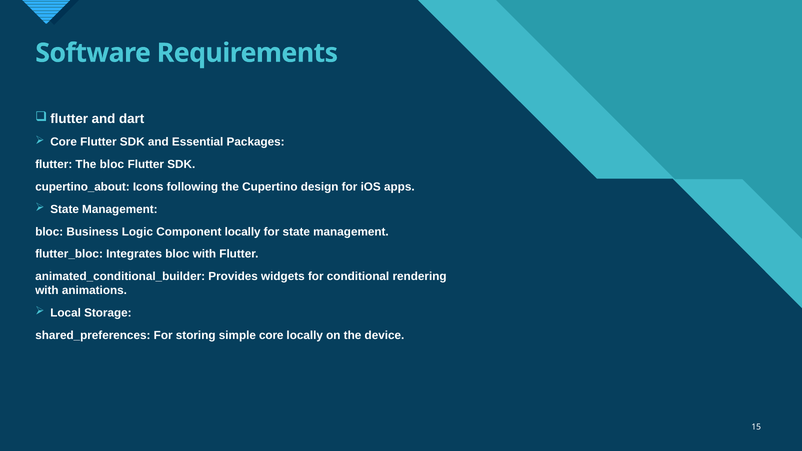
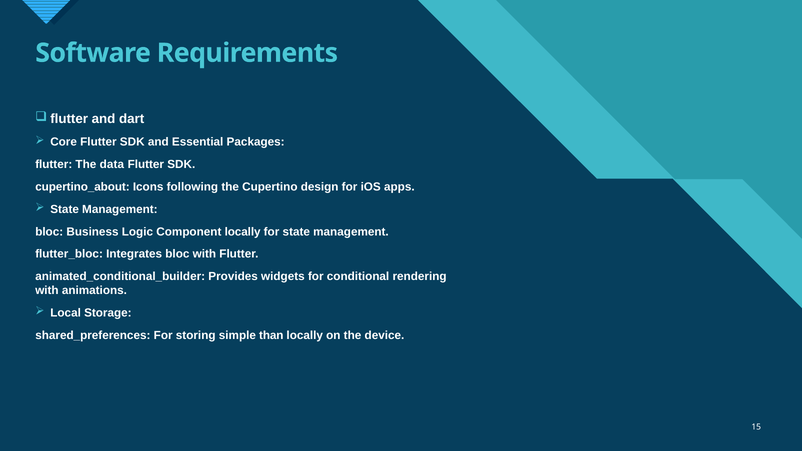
The bloc: bloc -> data
simple core: core -> than
